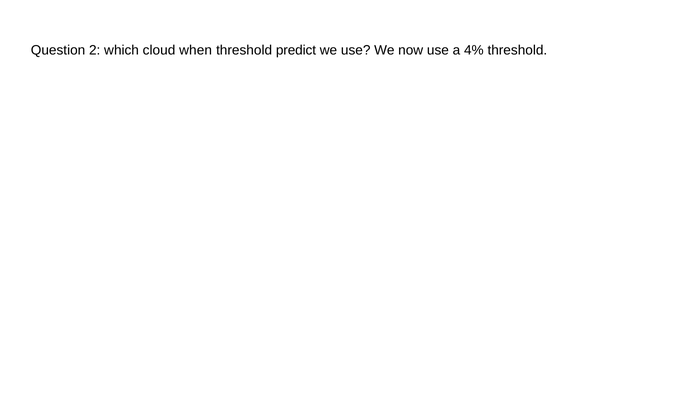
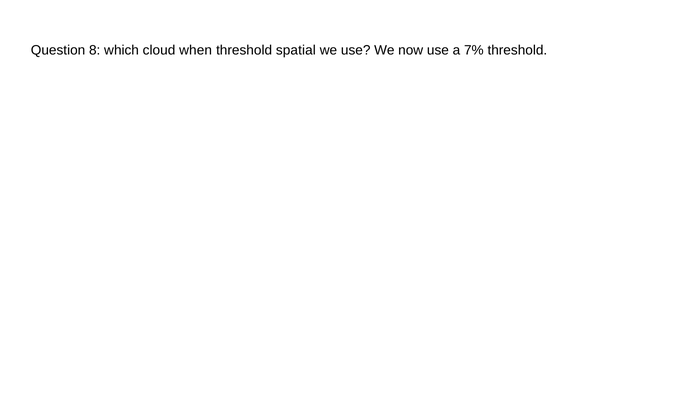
2: 2 -> 8
predict: predict -> spatial
4%: 4% -> 7%
